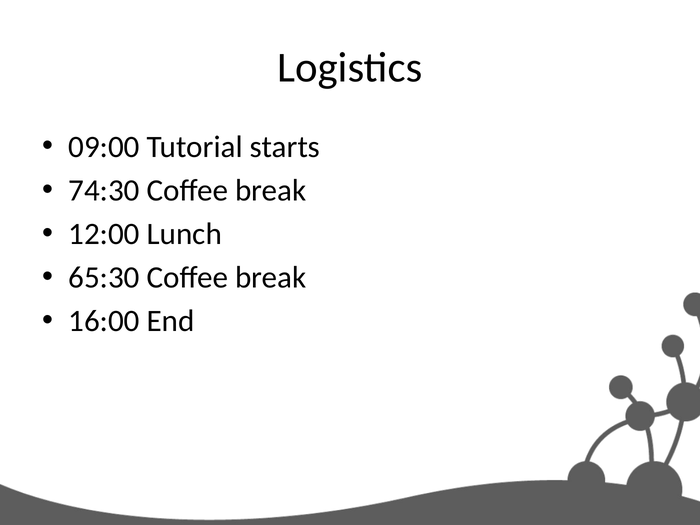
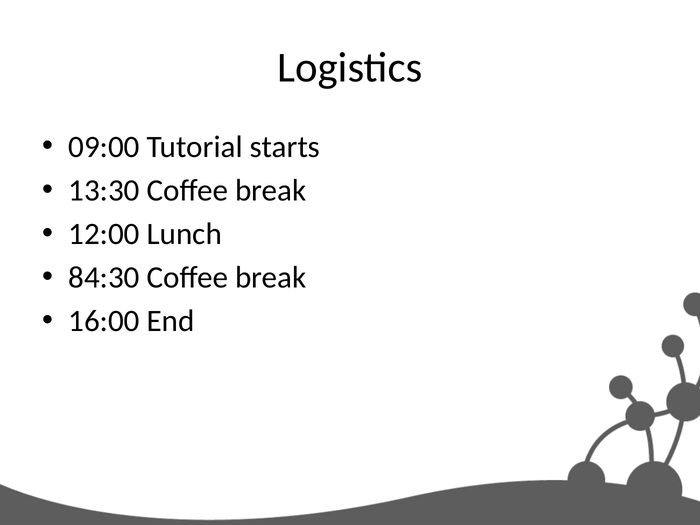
74:30: 74:30 -> 13:30
65:30: 65:30 -> 84:30
